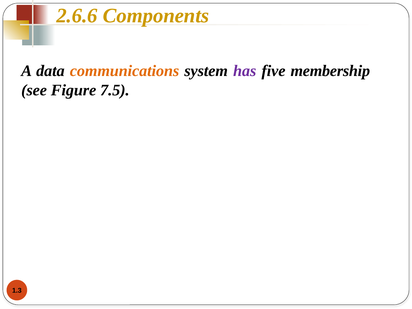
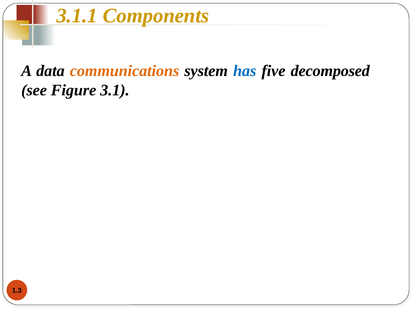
2.6.6: 2.6.6 -> 3.1.1
has colour: purple -> blue
membership: membership -> decomposed
7.5: 7.5 -> 3.1
